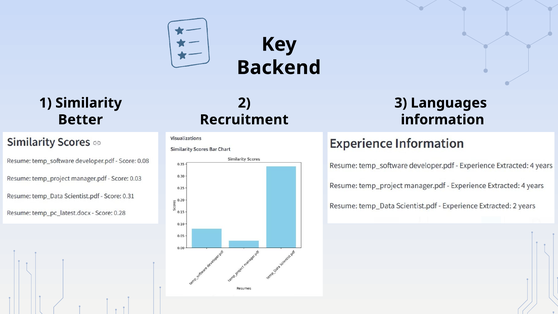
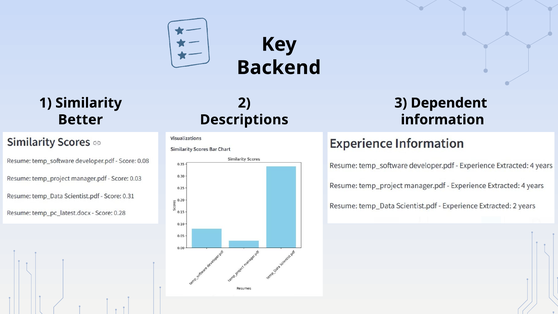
Languages: Languages -> Dependent
Recruitment: Recruitment -> Descriptions
